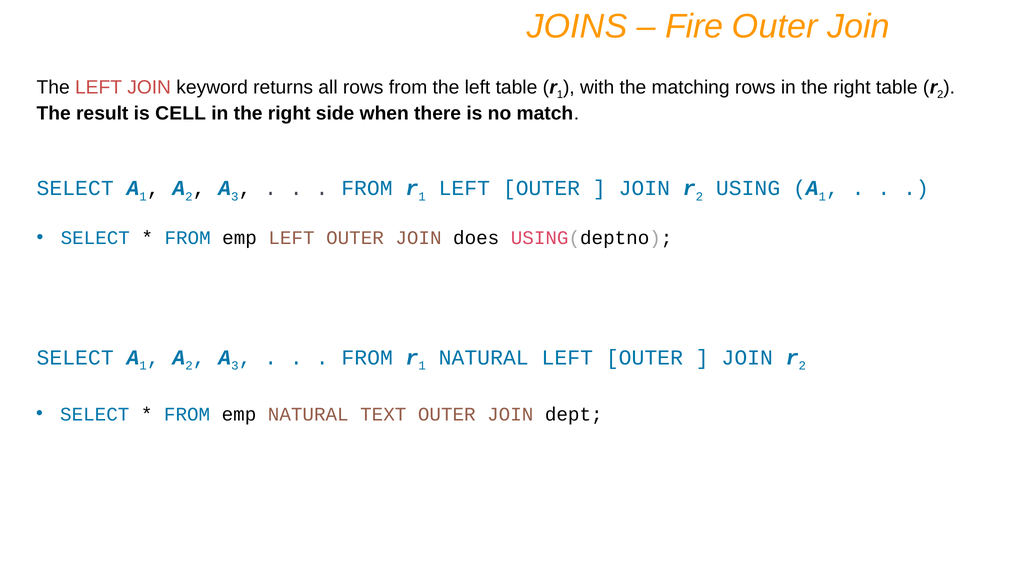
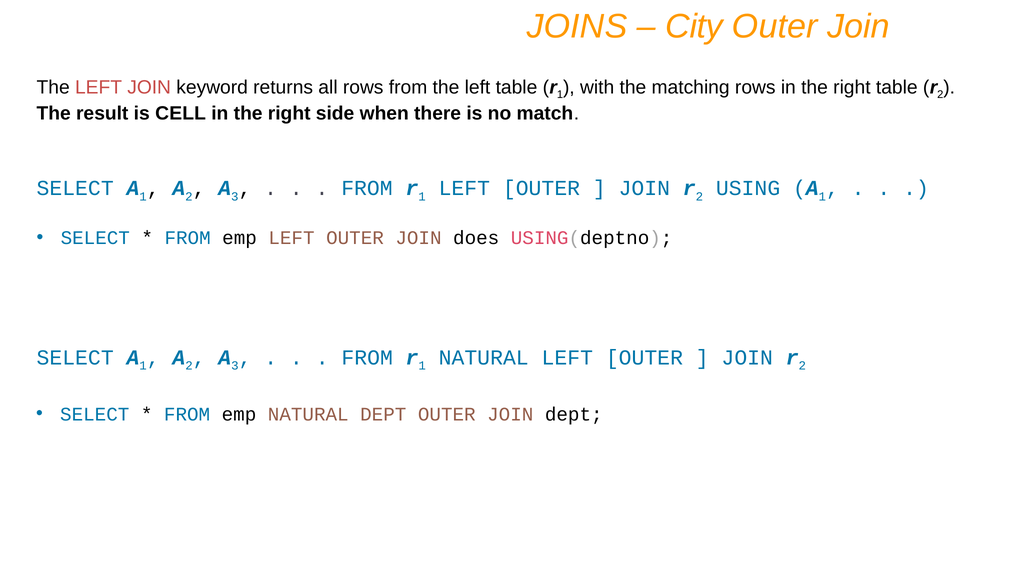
Fire: Fire -> City
NATURAL TEXT: TEXT -> DEPT
